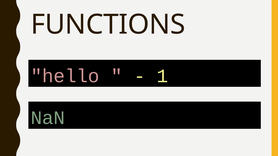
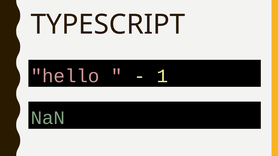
FUNCTIONS: FUNCTIONS -> TYPESCRIPT
